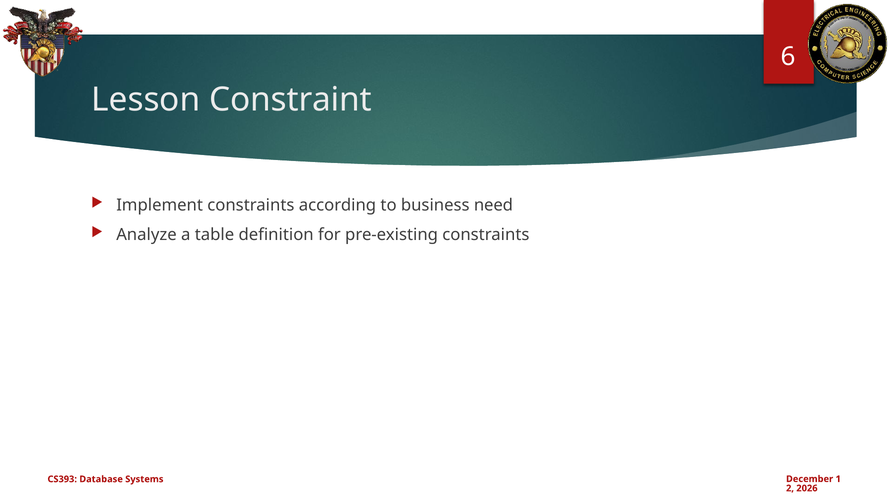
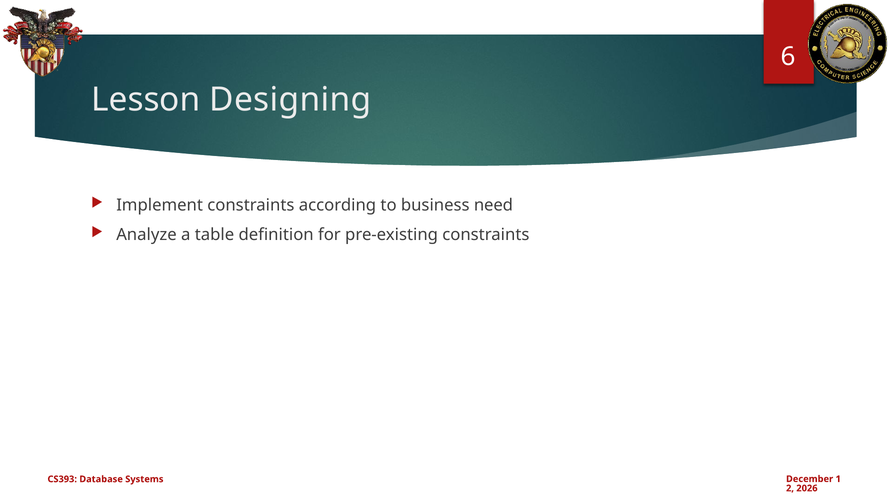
Constraint: Constraint -> Designing
